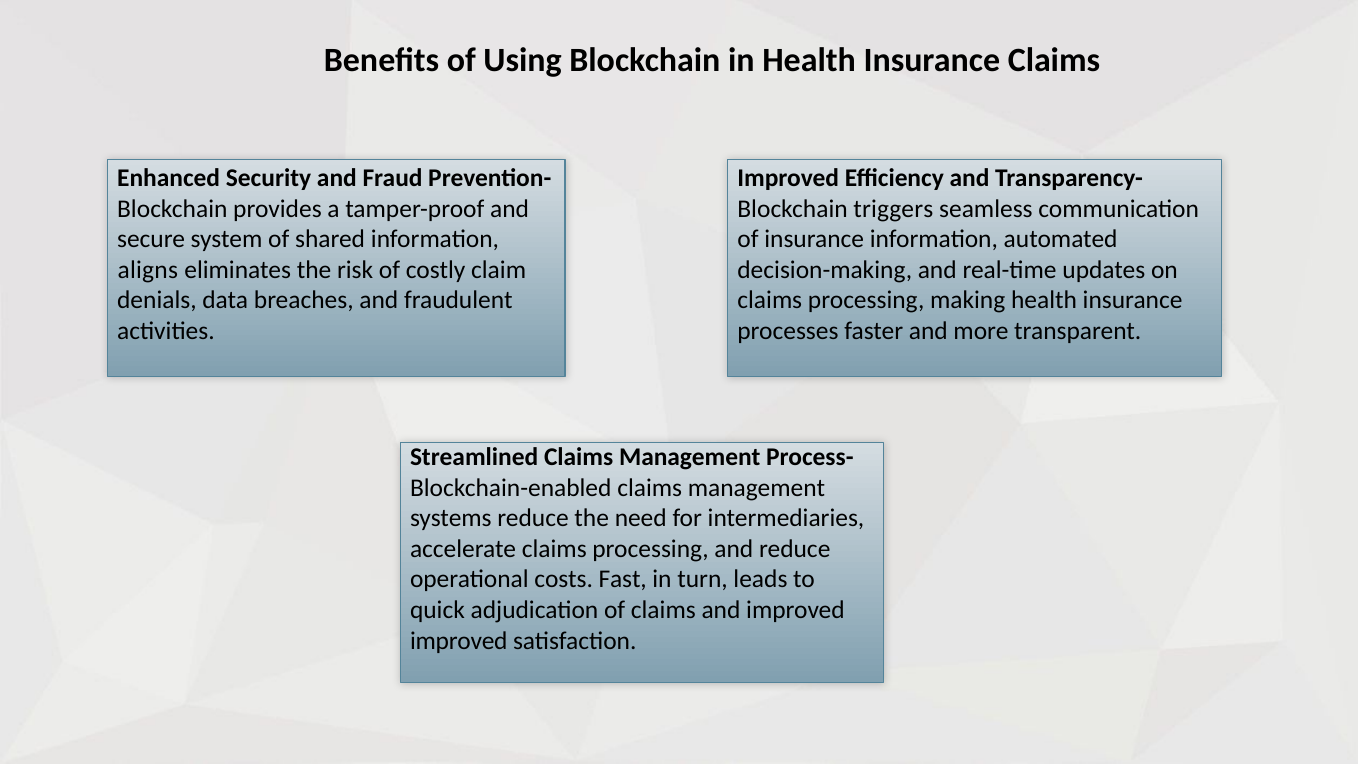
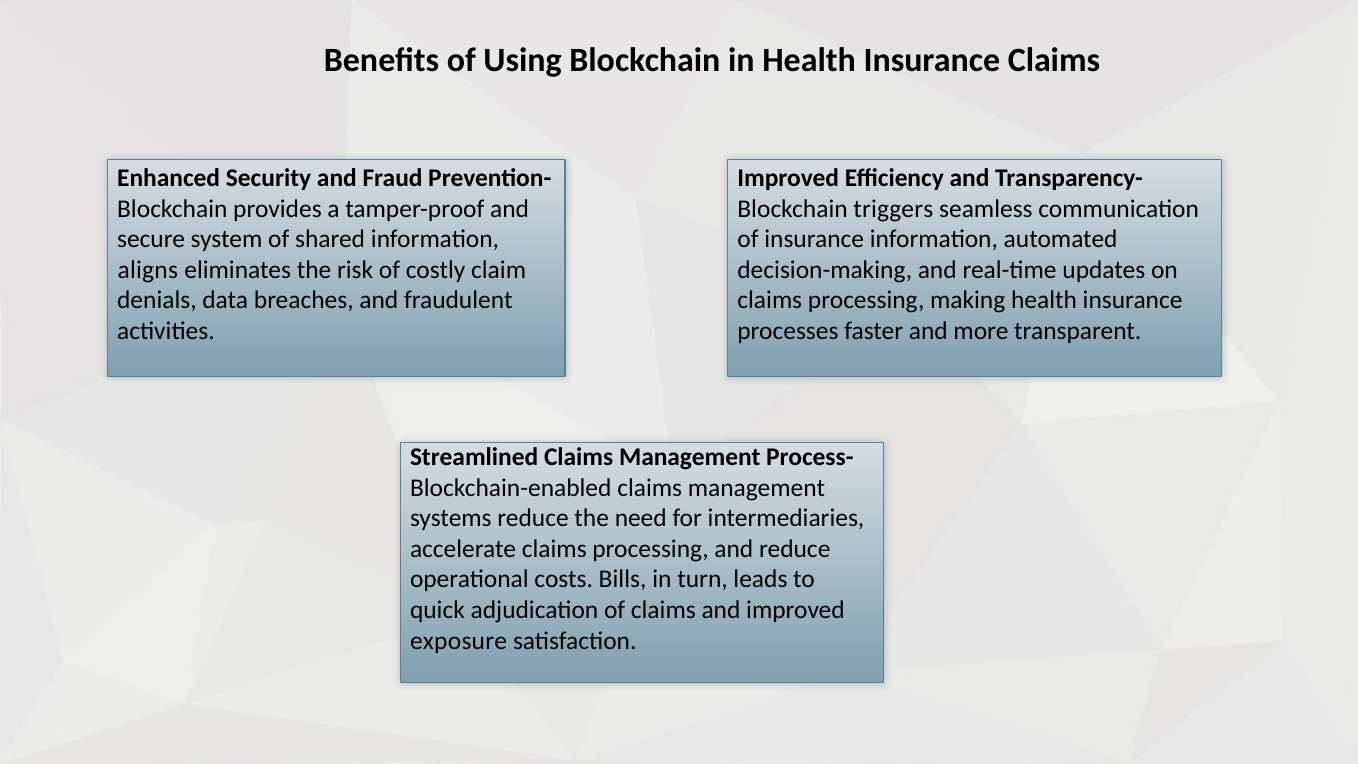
Fast: Fast -> Bills
improved at (459, 641): improved -> exposure
